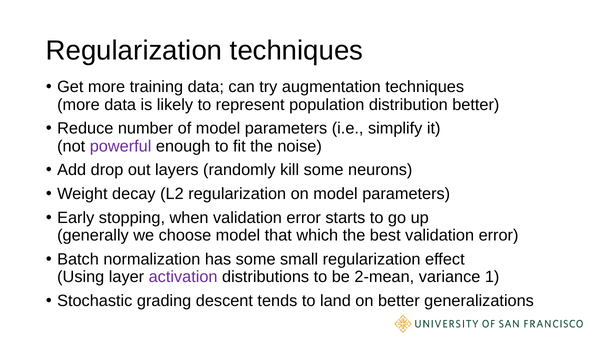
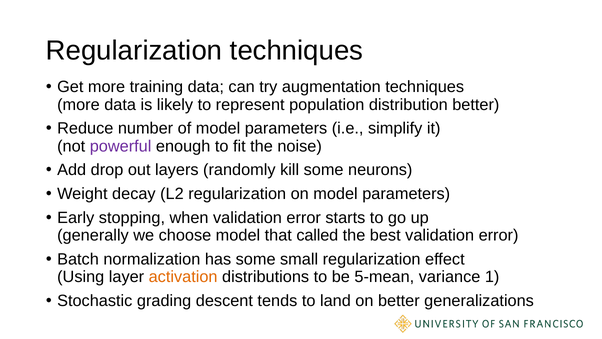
which: which -> called
activation colour: purple -> orange
2-mean: 2-mean -> 5-mean
